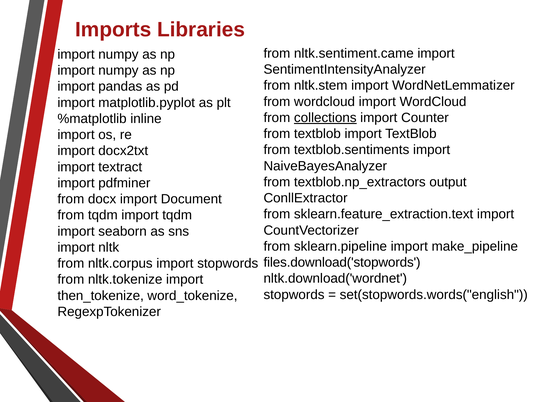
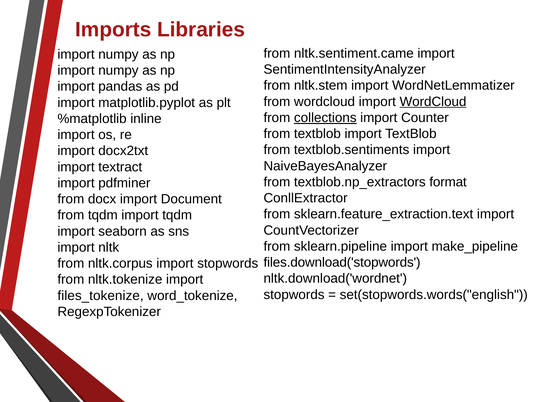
WordCloud at (433, 102) underline: none -> present
output: output -> format
then_tokenize: then_tokenize -> files_tokenize
